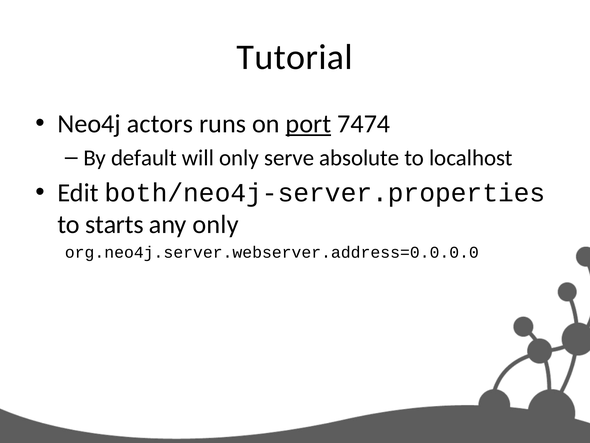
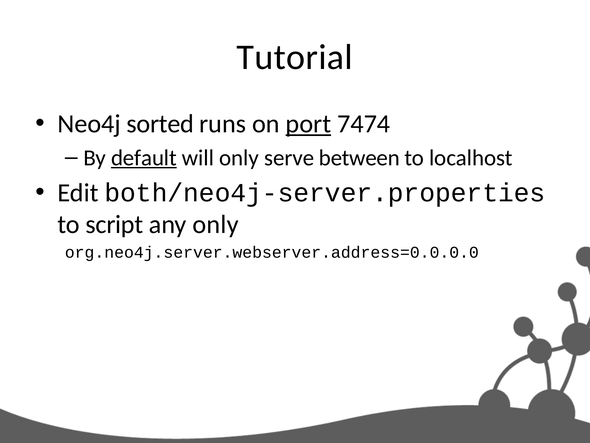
actors: actors -> sorted
default underline: none -> present
absolute: absolute -> between
starts: starts -> script
